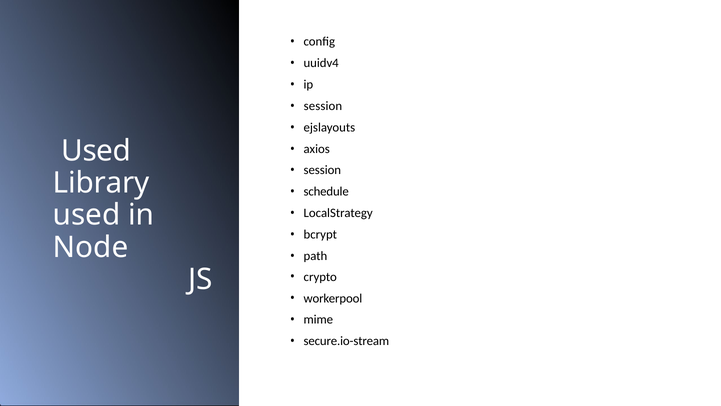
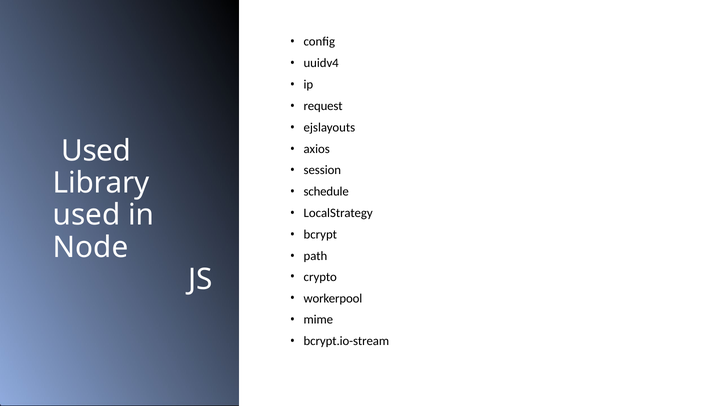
session at (323, 106): session -> request
secure.io-stream: secure.io-stream -> bcrypt.io-stream
